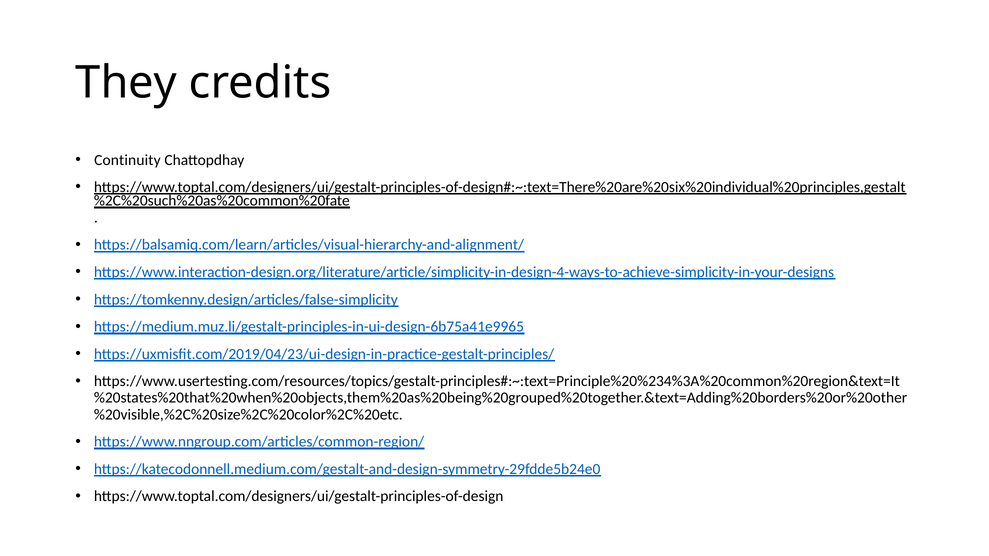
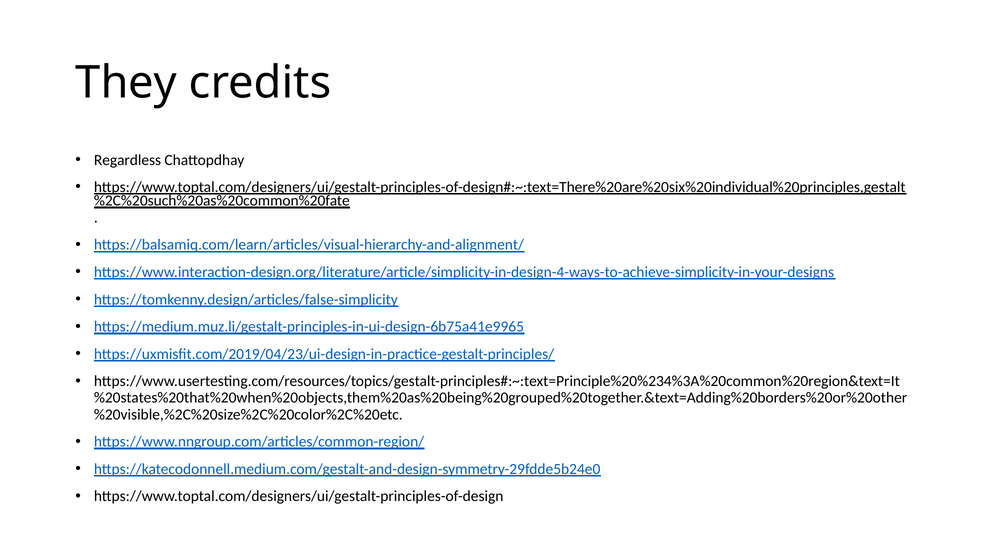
Continuity: Continuity -> Regardless
